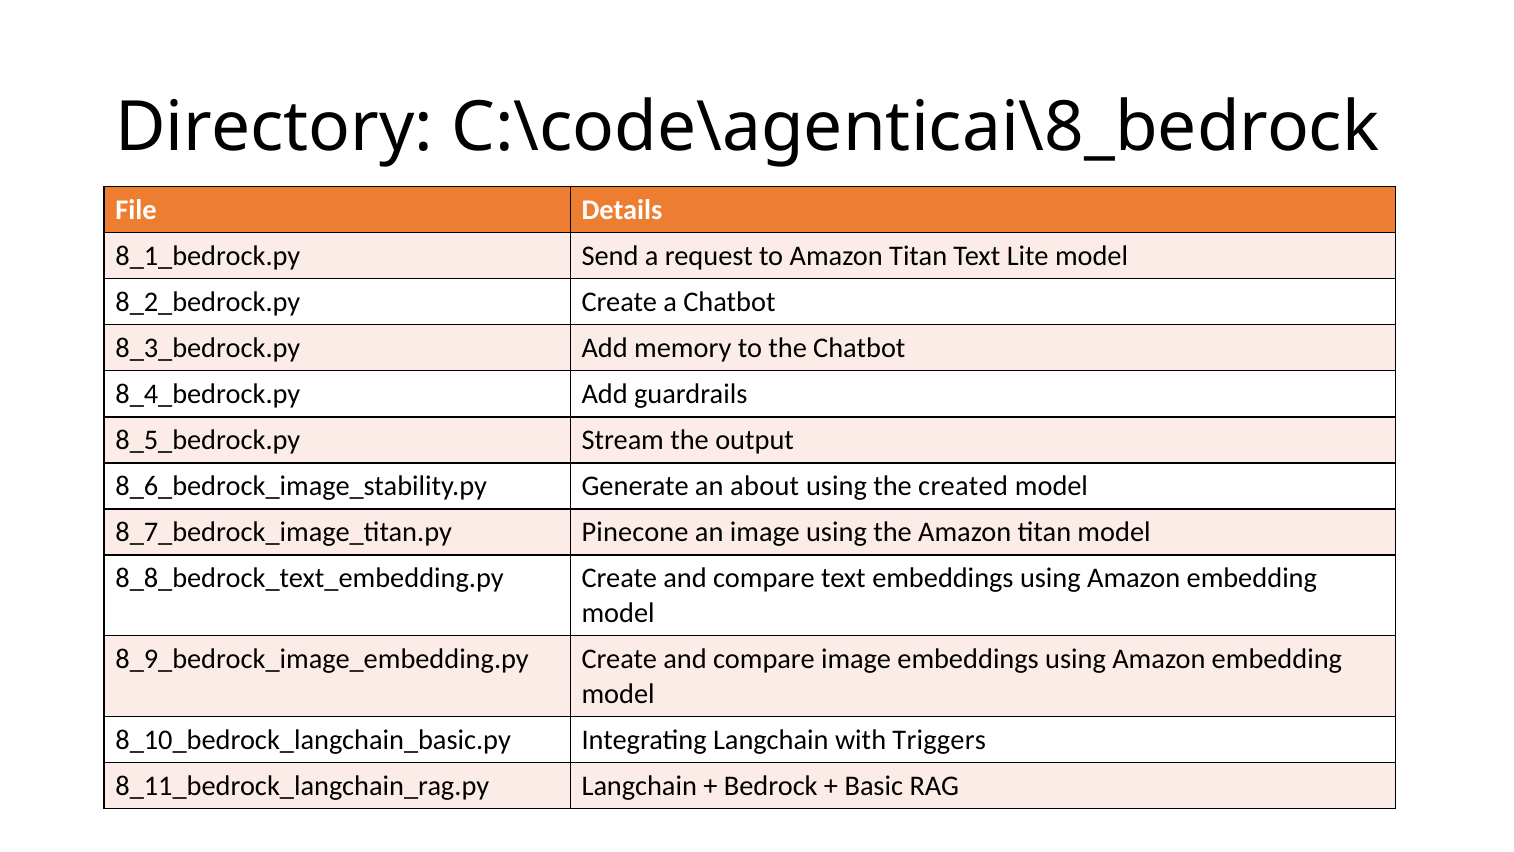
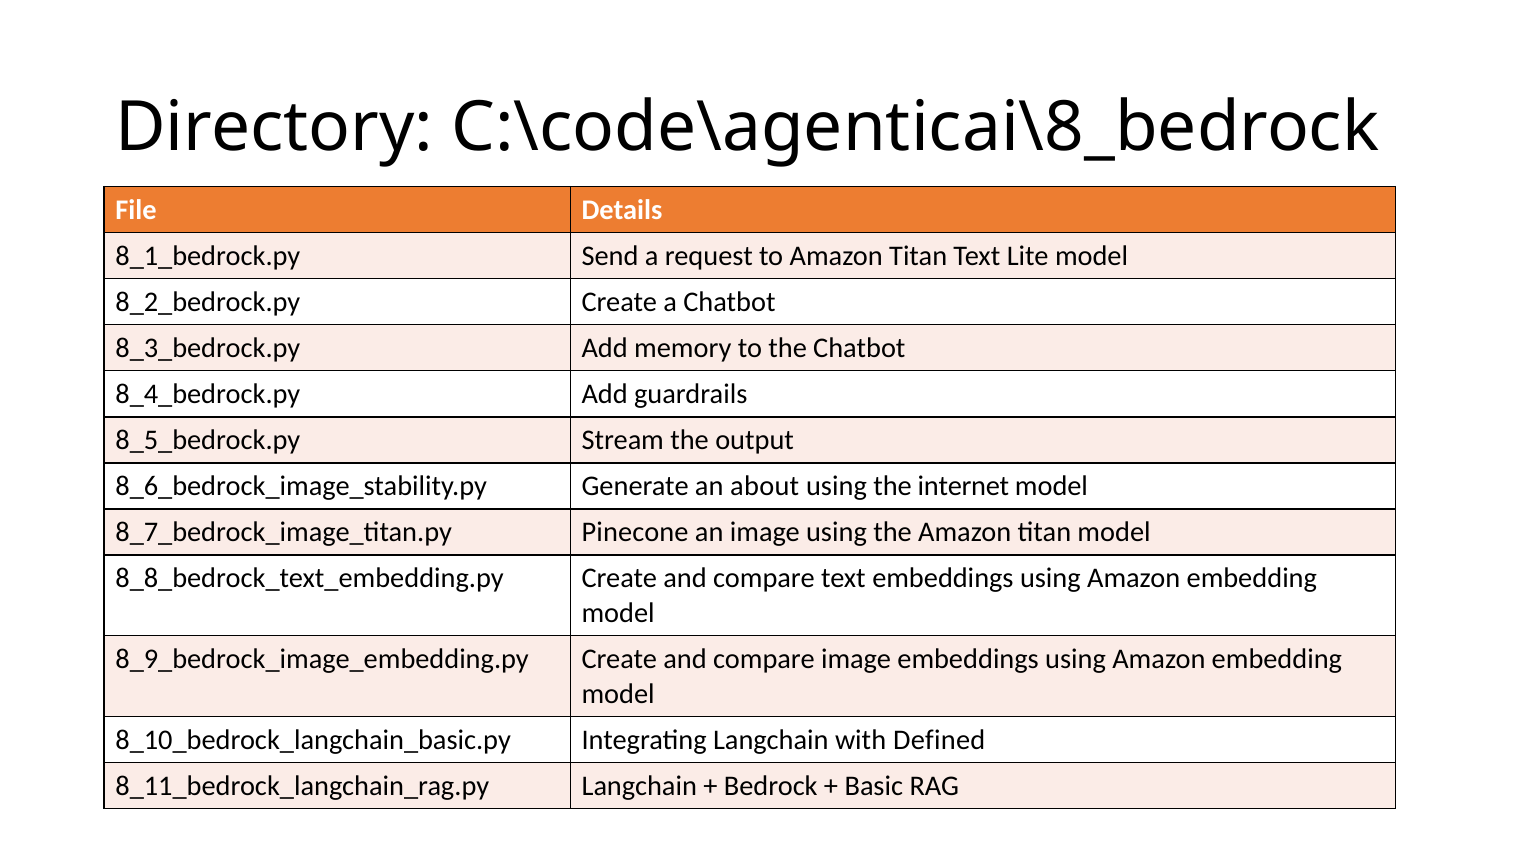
created: created -> internet
Triggers: Triggers -> Defined
